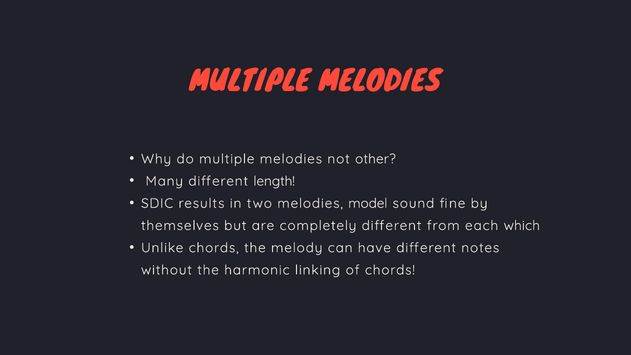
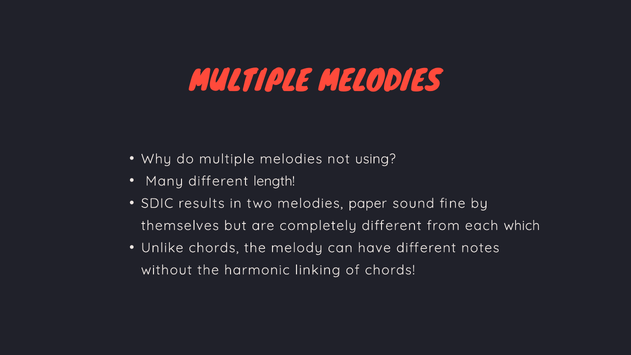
other: other -> using
model: model -> paper
